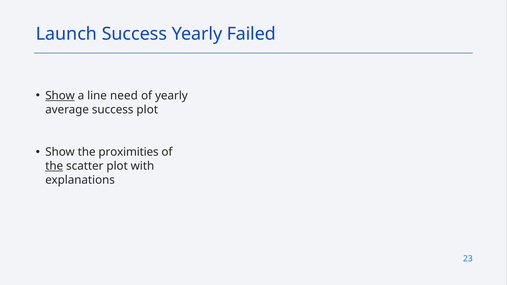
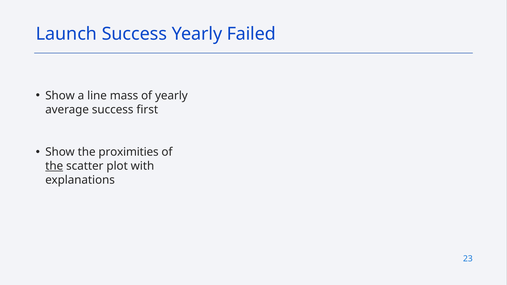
Show at (60, 96) underline: present -> none
need: need -> mass
success plot: plot -> first
